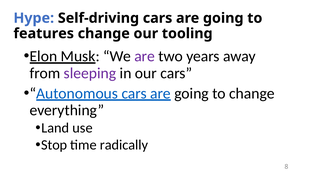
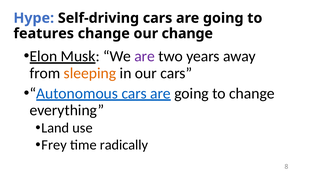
our tooling: tooling -> change
sleeping colour: purple -> orange
Stop: Stop -> Frey
